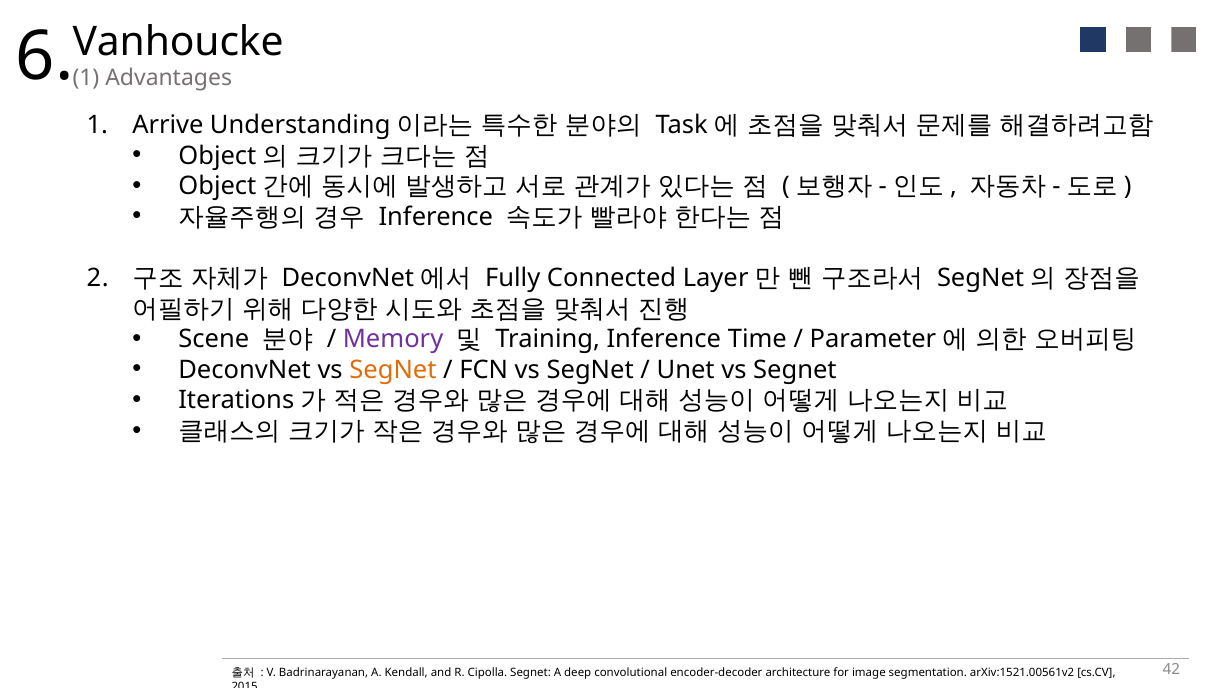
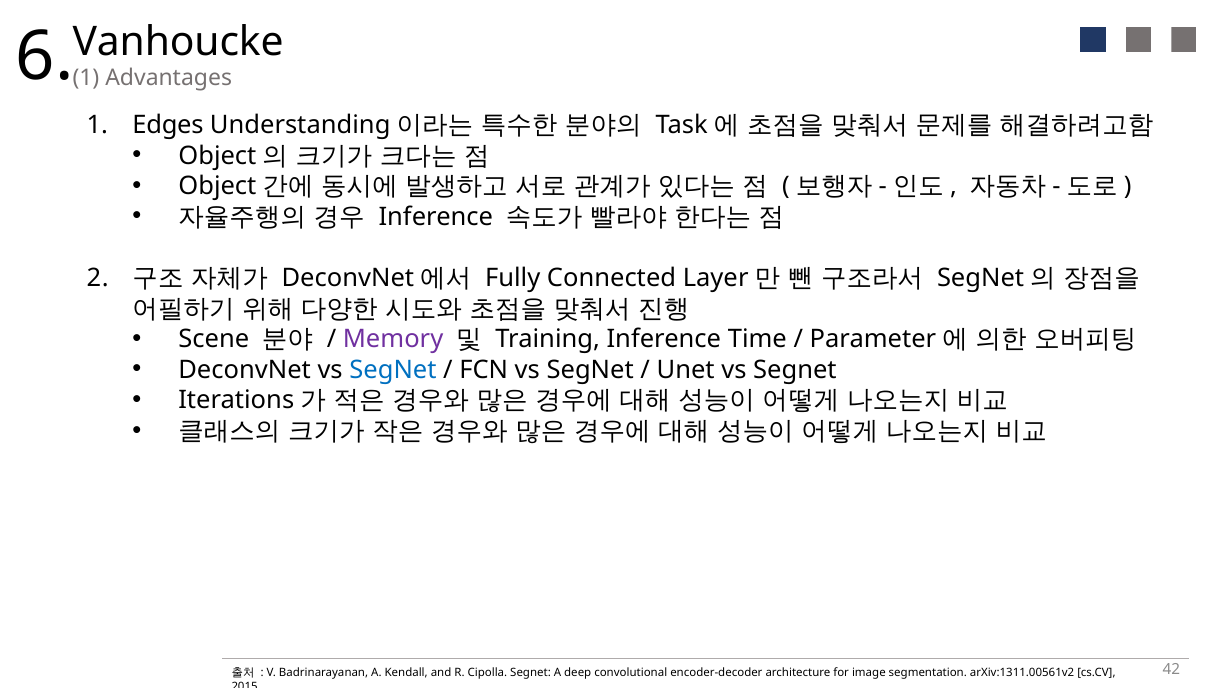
Arrive: Arrive -> Edges
SegNet at (393, 370) colour: orange -> blue
arXiv:1521.00561v2: arXiv:1521.00561v2 -> arXiv:1311.00561v2
